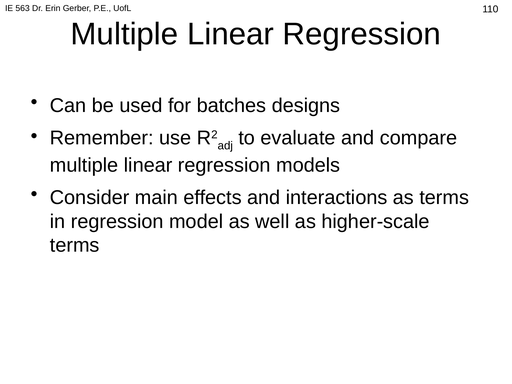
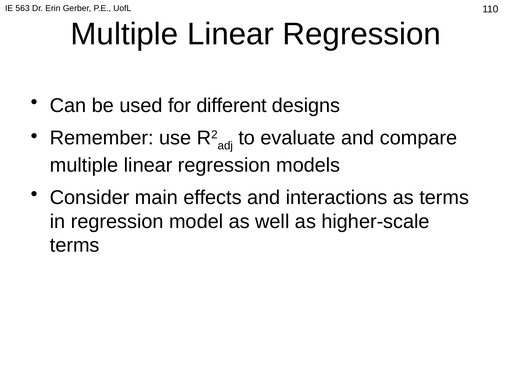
batches: batches -> different
